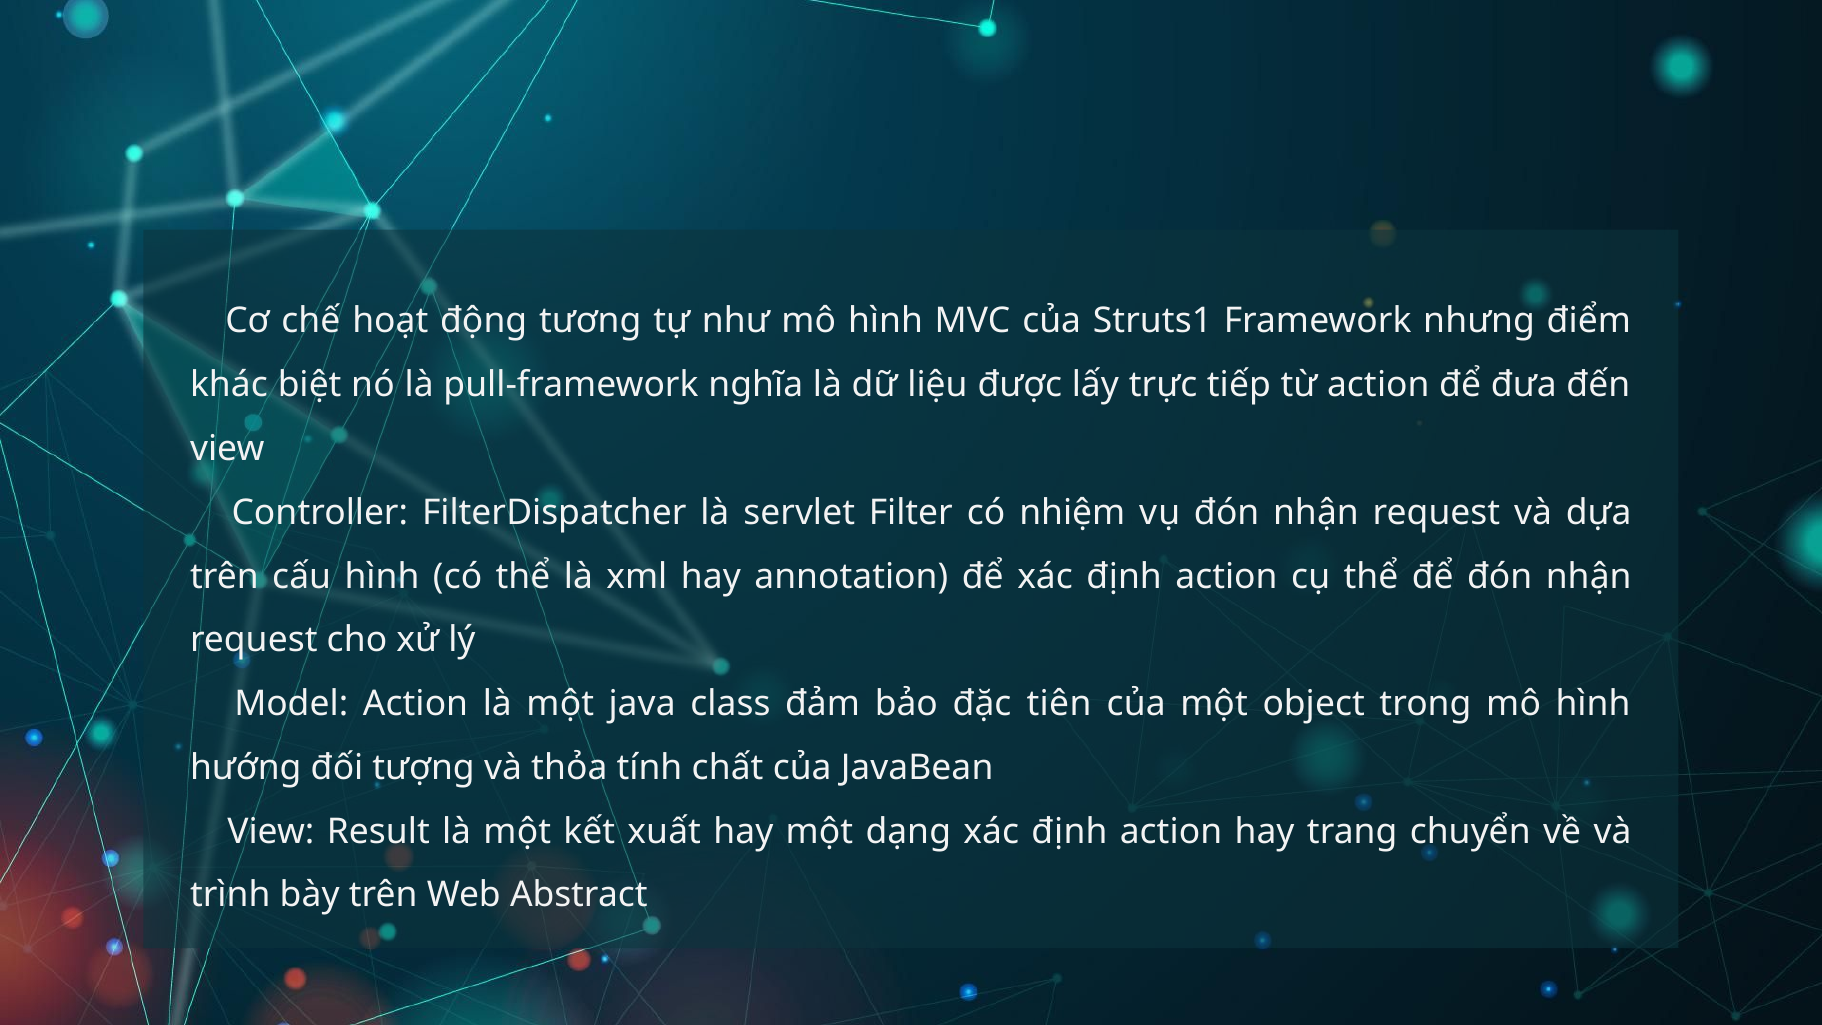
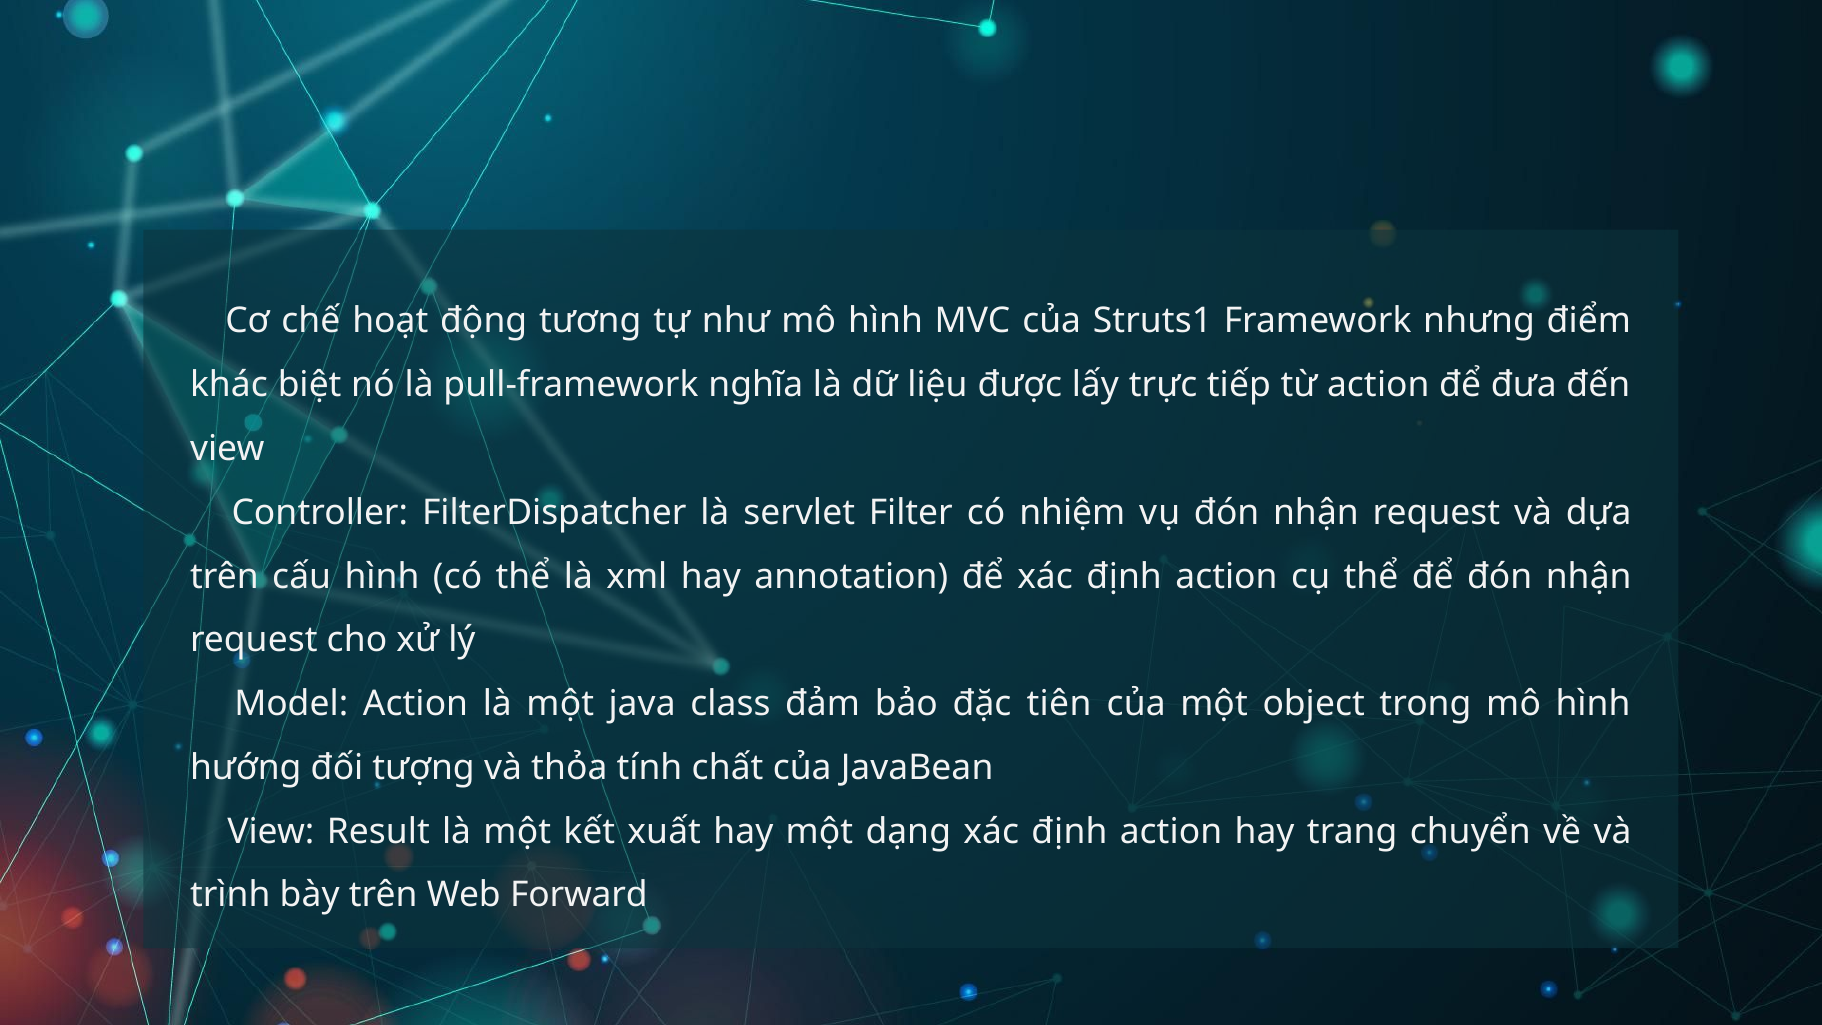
Abstract: Abstract -> Forward
